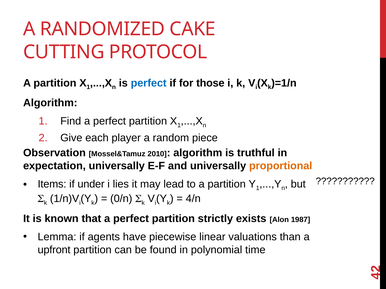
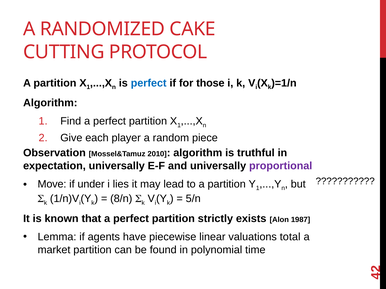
proportional colour: orange -> purple
Items: Items -> Move
0/n: 0/n -> 8/n
4/n: 4/n -> 5/n
than: than -> total
upfront: upfront -> market
